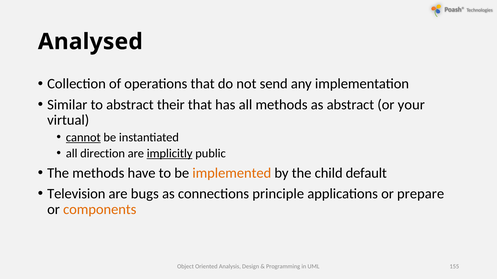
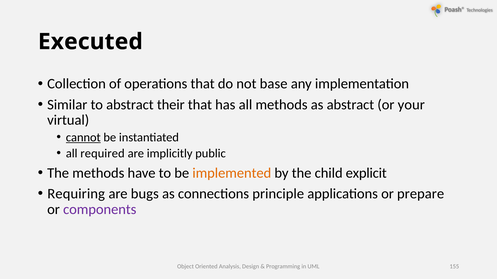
Analysed: Analysed -> Executed
send: send -> base
direction: direction -> required
implicitly underline: present -> none
default: default -> explicit
Television: Television -> Requiring
components colour: orange -> purple
